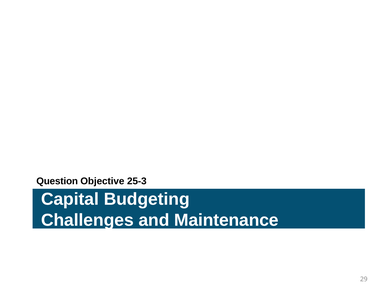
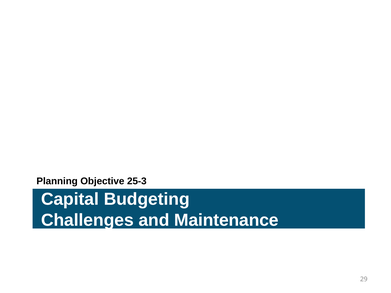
Question: Question -> Planning
